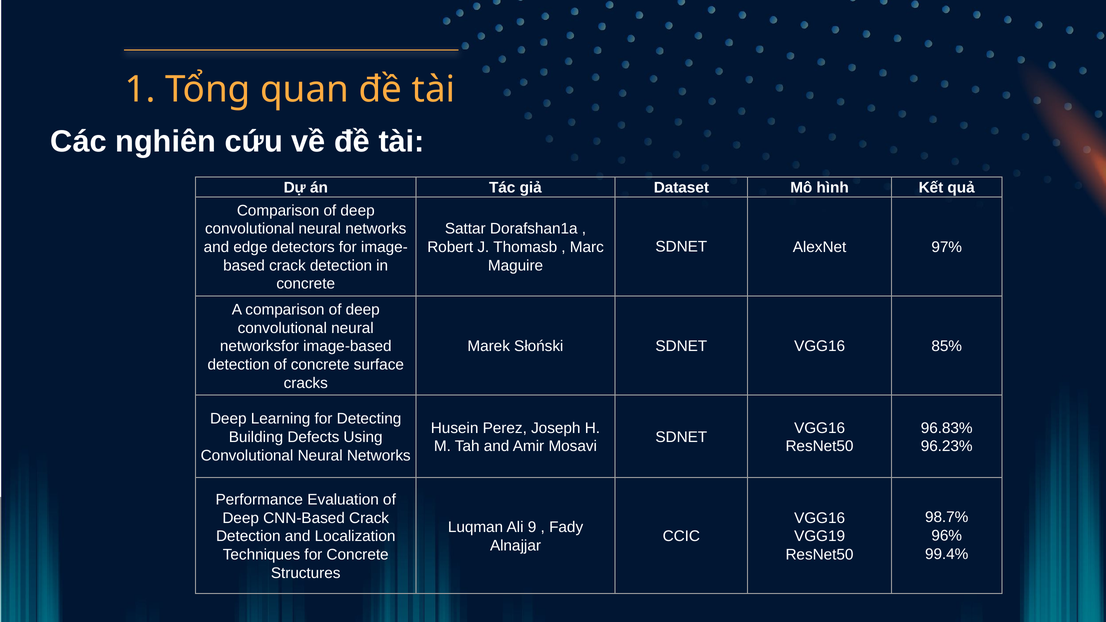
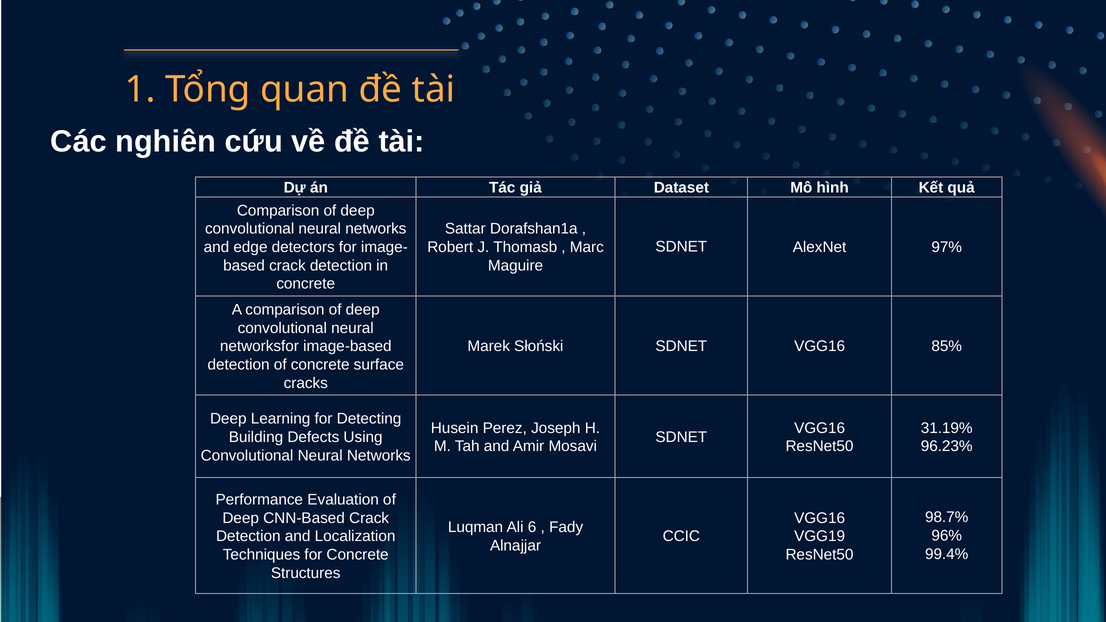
96.83%: 96.83% -> 31.19%
9: 9 -> 6
